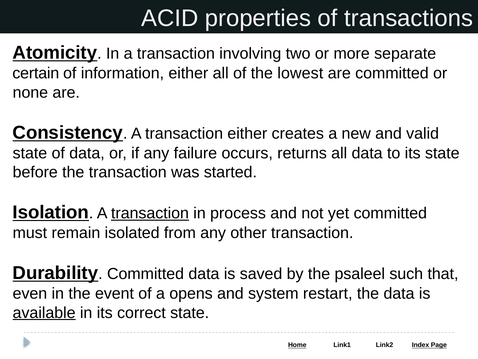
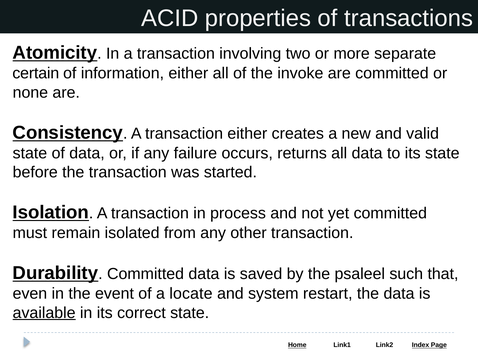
lowest: lowest -> invoke
transaction at (150, 213) underline: present -> none
opens: opens -> locate
